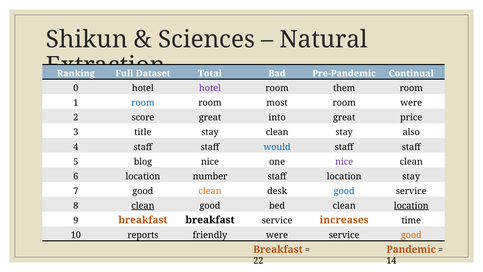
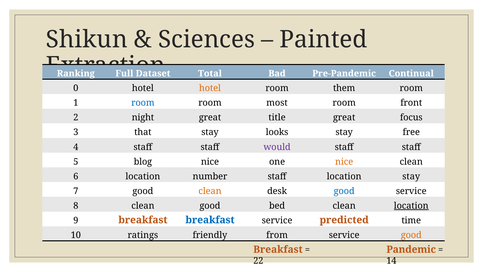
Natural: Natural -> Painted
hotel at (210, 88) colour: purple -> orange
room were: were -> front
score: score -> night
into: into -> title
price: price -> focus
title: title -> that
stay clean: clean -> looks
also: also -> free
would colour: blue -> purple
nice at (344, 162) colour: purple -> orange
clean at (143, 206) underline: present -> none
breakfast at (210, 220) colour: black -> blue
increases: increases -> predicted
reports: reports -> ratings
friendly were: were -> from
